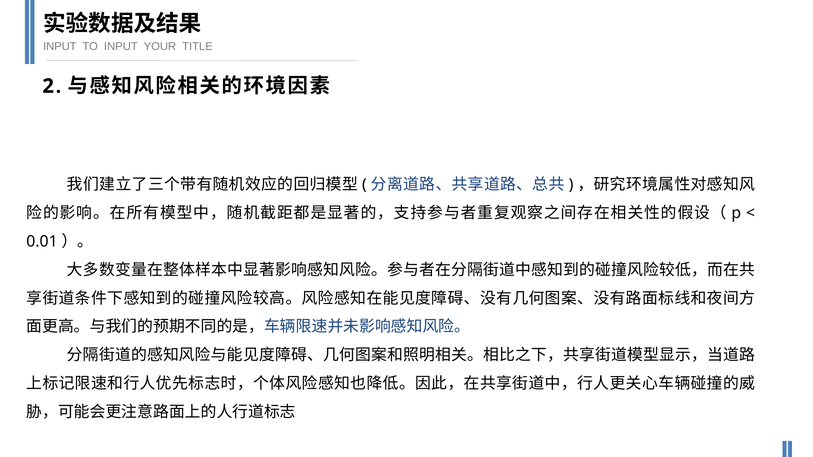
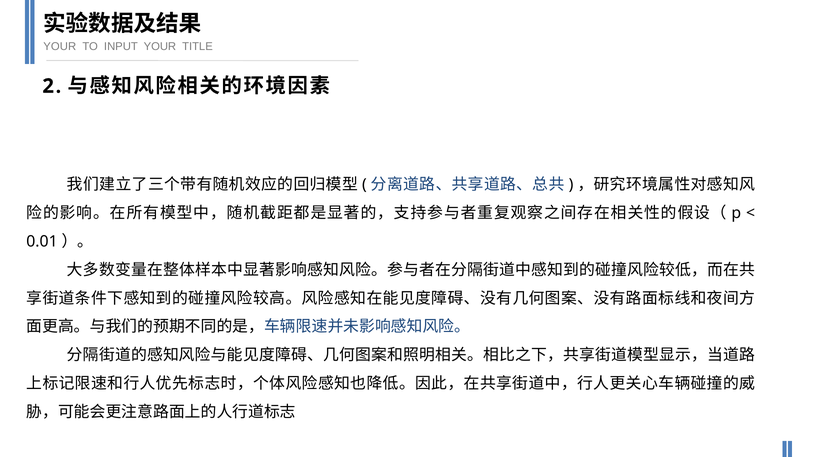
INPUT at (60, 47): INPUT -> YOUR
